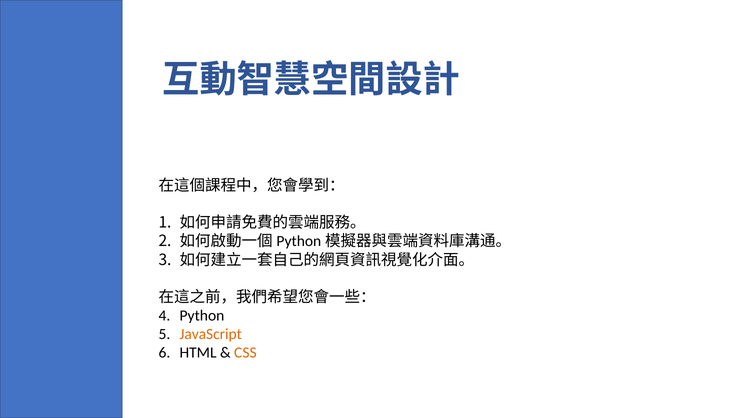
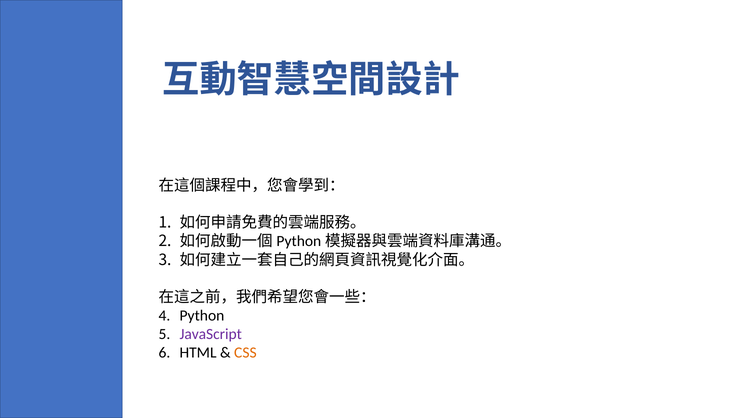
JavaScript colour: orange -> purple
